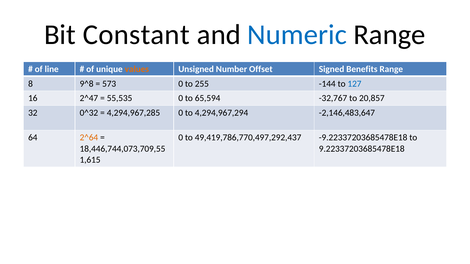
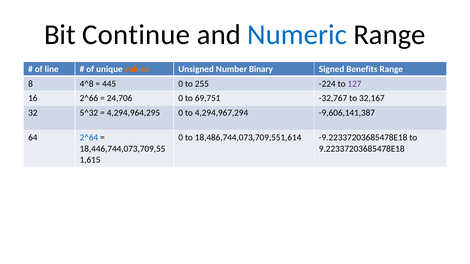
Constant: Constant -> Continue
Offset: Offset -> Binary
9^8: 9^8 -> 4^8
573: 573 -> 445
-144: -144 -> -224
127 colour: blue -> purple
2^47: 2^47 -> 2^66
55,535: 55,535 -> 24,706
65,594: 65,594 -> 69,751
20,857: 20,857 -> 32,167
0^32: 0^32 -> 5^32
4,294,967,285: 4,294,967,285 -> 4,294,964,295
-2,146,483,647: -2,146,483,647 -> -9,606,141,387
2^64 colour: orange -> blue
49,419,786,770,497,292,437: 49,419,786,770,497,292,437 -> 18,486,744,073,709,551,614
